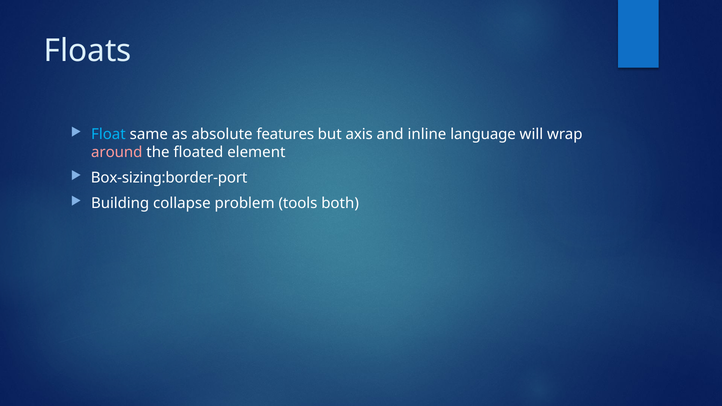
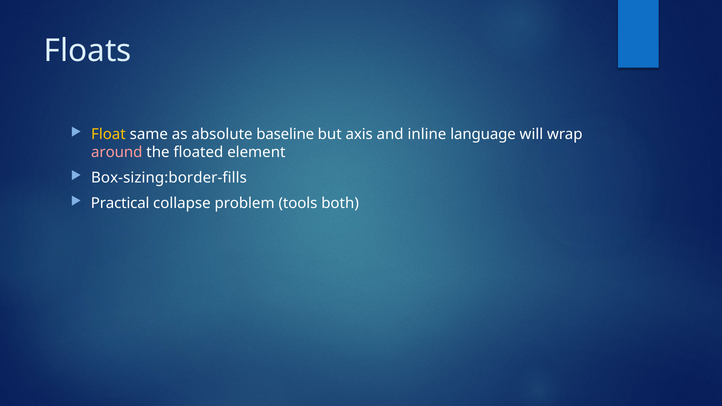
Float colour: light blue -> yellow
features: features -> baseline
Box-sizing:border-port: Box-sizing:border-port -> Box-sizing:border-fills
Building: Building -> Practical
